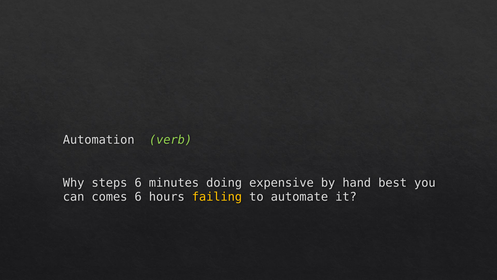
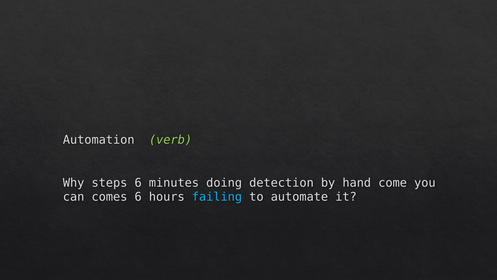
expensive: expensive -> detection
best: best -> come
failing colour: yellow -> light blue
